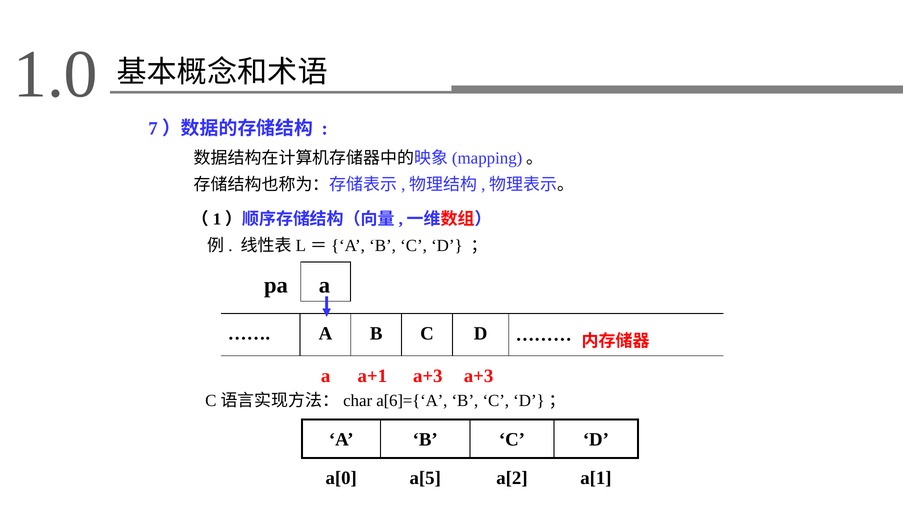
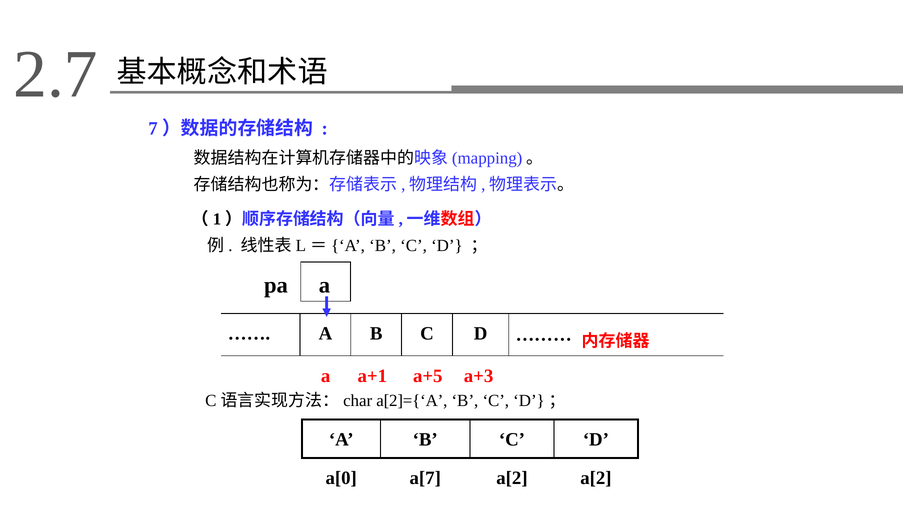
1.0: 1.0 -> 2.7
a+1 a+3: a+3 -> a+5
a[6]={‘A: a[6]={‘A -> a[2]={‘A
a[5: a[5 -> a[7
a[2 a[1: a[1 -> a[2
